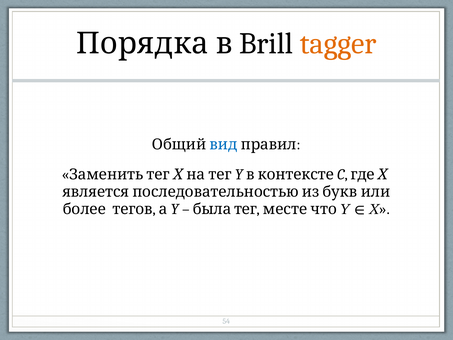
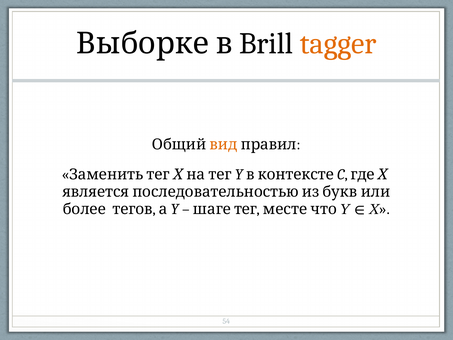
Порядка: Порядка -> Выборке
вид colour: blue -> orange
была: была -> шаге
